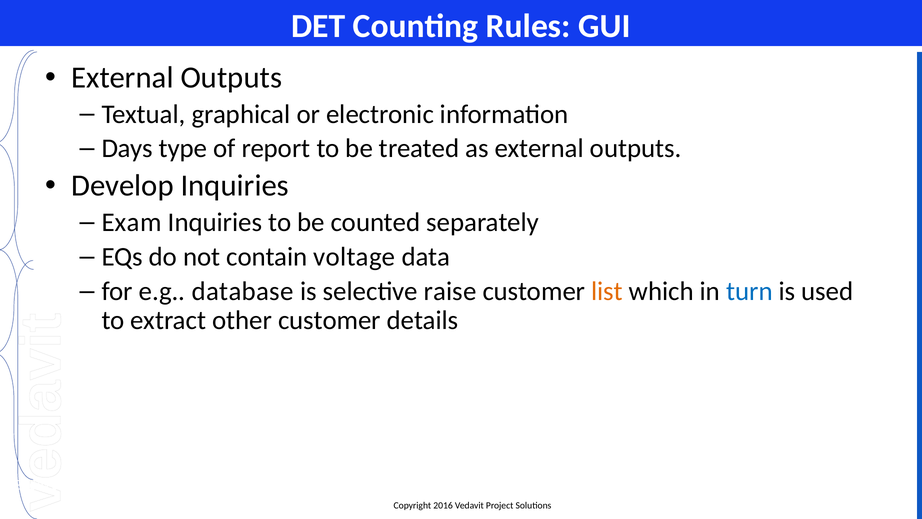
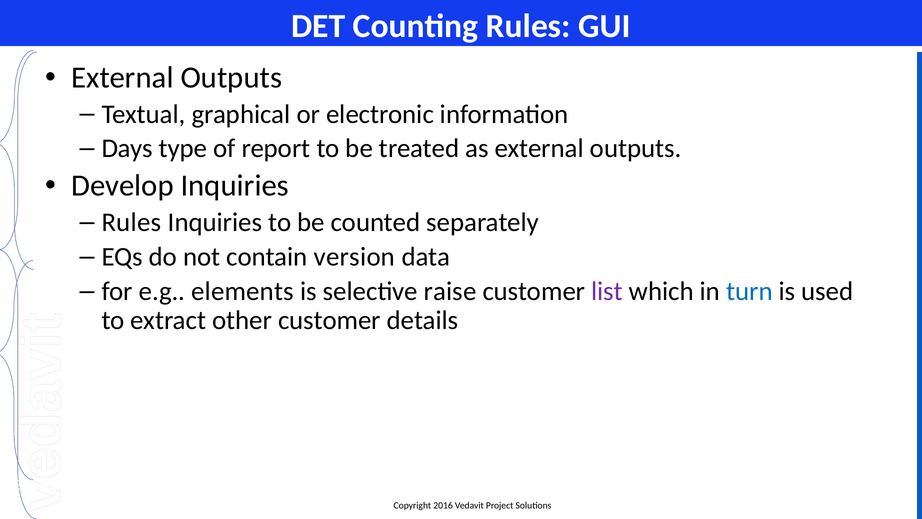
Exam at (132, 222): Exam -> Rules
voltage: voltage -> version
database: database -> elements
list colour: orange -> purple
